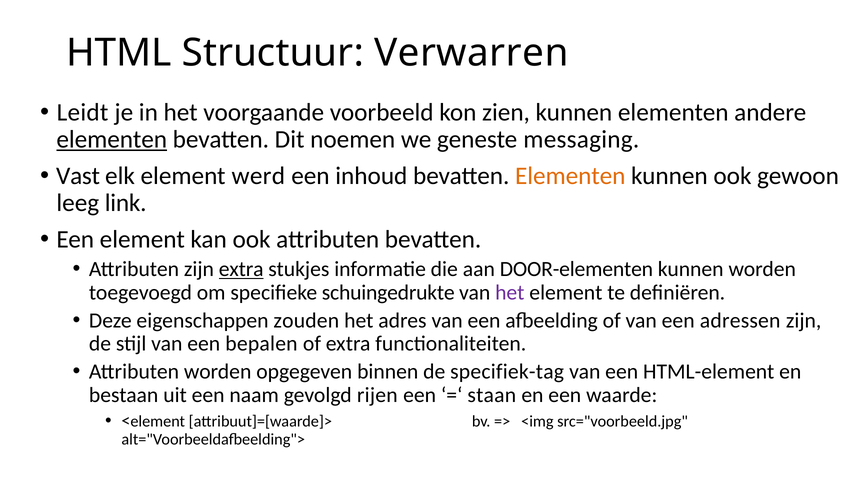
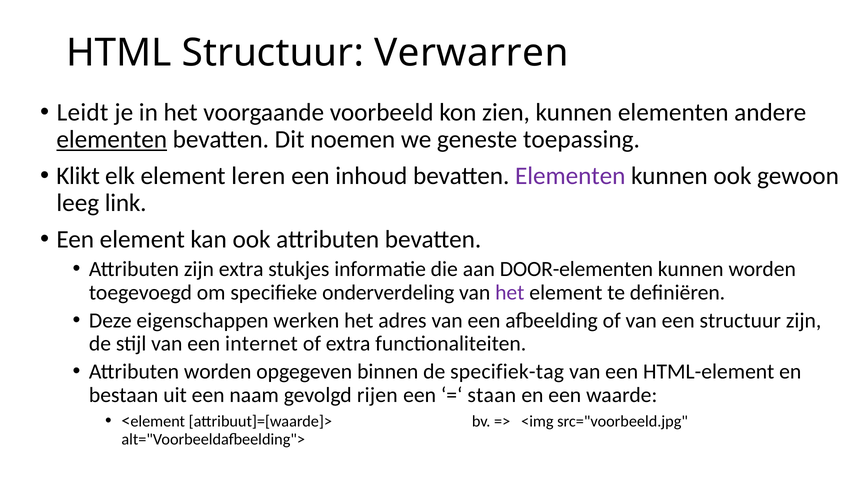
messaging: messaging -> toepassing
Vast: Vast -> Klikt
werd: werd -> leren
Elementen at (570, 176) colour: orange -> purple
extra at (241, 269) underline: present -> none
schuingedrukte: schuingedrukte -> onderverdeling
zouden: zouden -> werken
een adressen: adressen -> structuur
bepalen: bepalen -> internet
